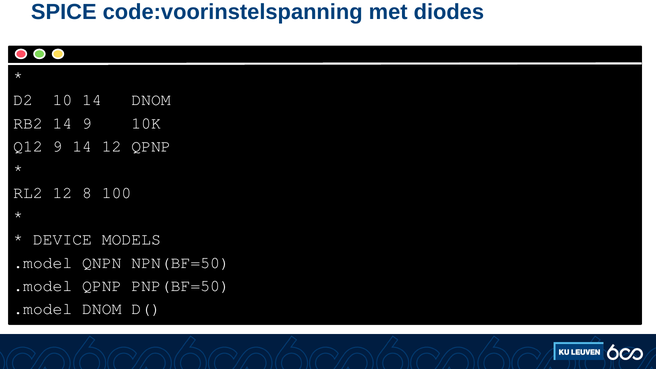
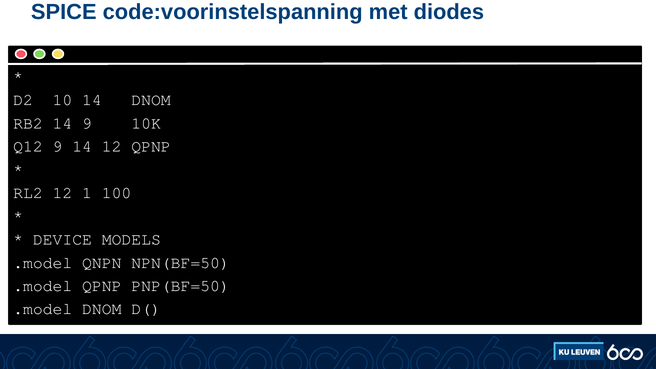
8: 8 -> 1
